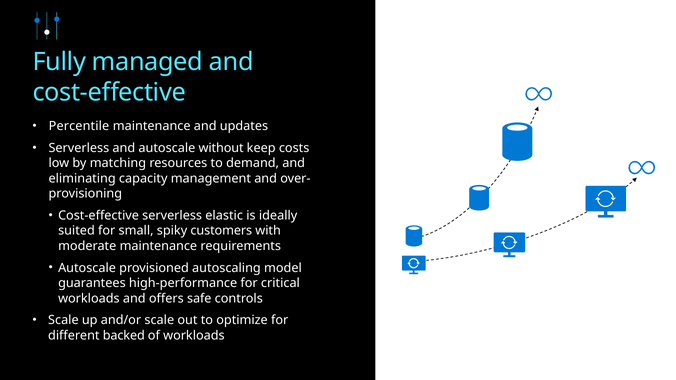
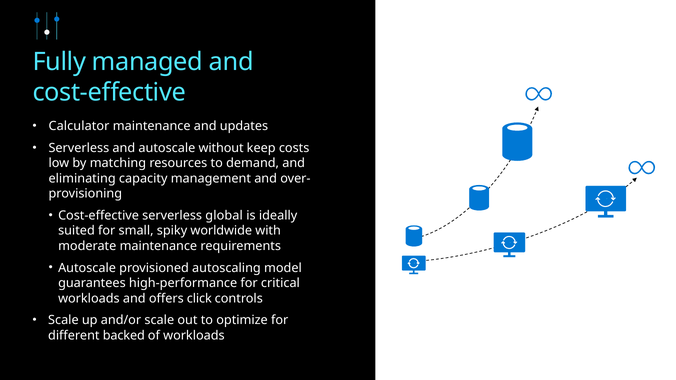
Percentile: Percentile -> Calculator
elastic: elastic -> global
customers: customers -> worldwide
safe: safe -> click
